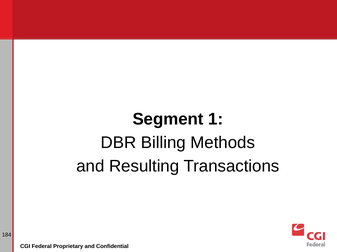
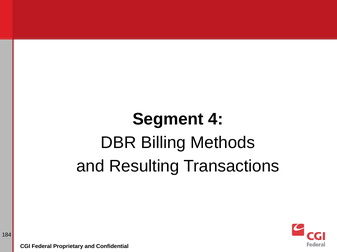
1: 1 -> 4
